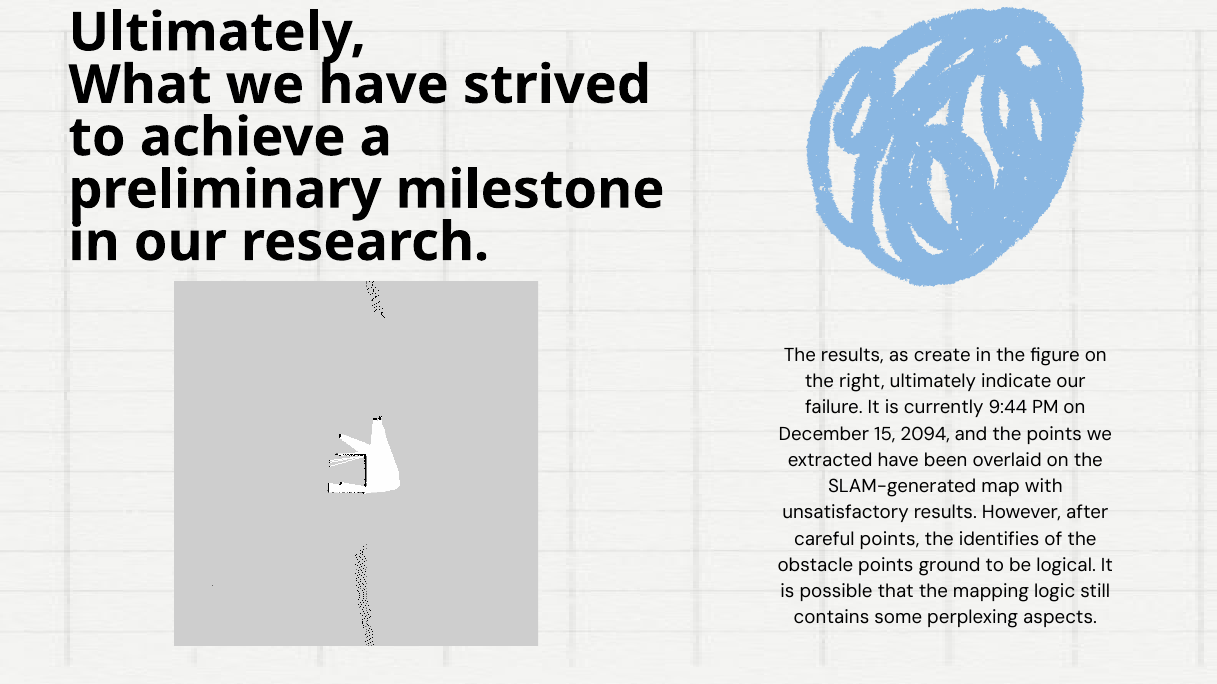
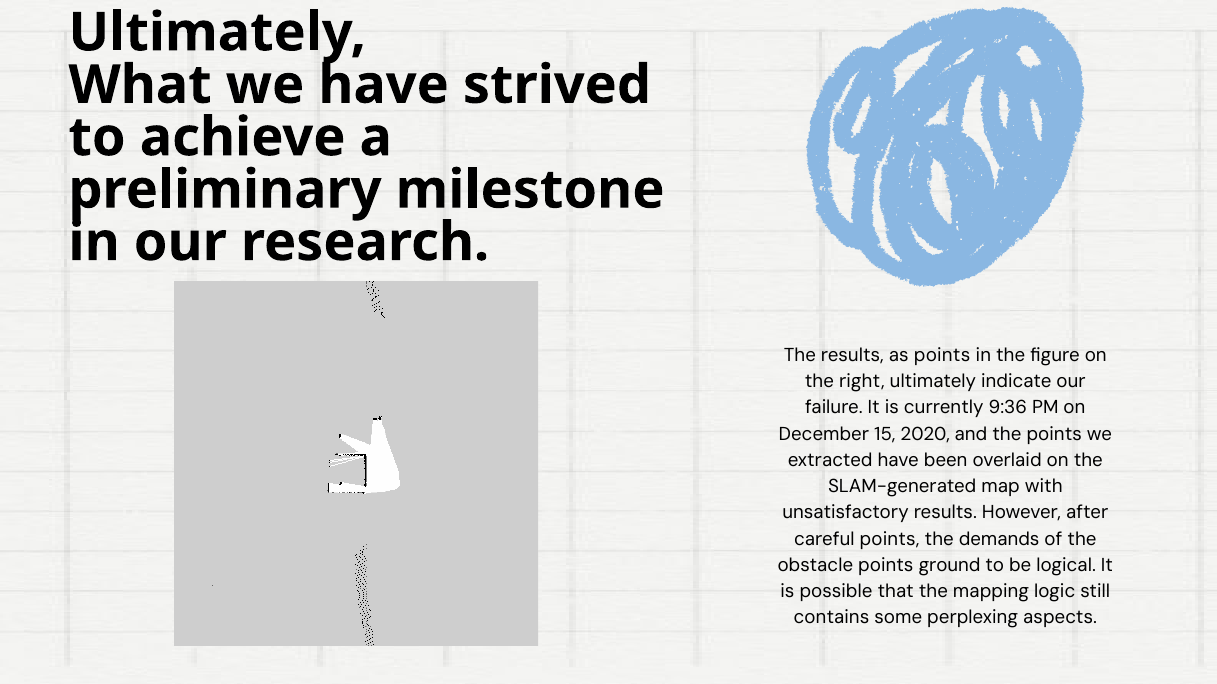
as create: create -> points
9:44: 9:44 -> 9:36
2094: 2094 -> 2020
identifies: identifies -> demands
